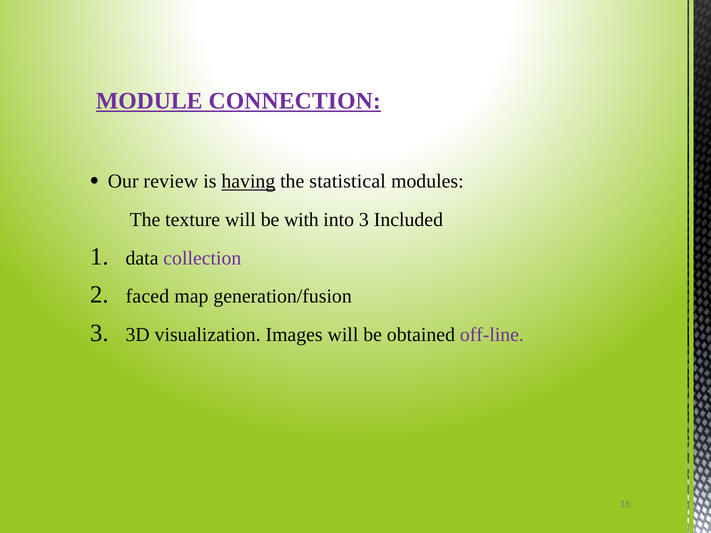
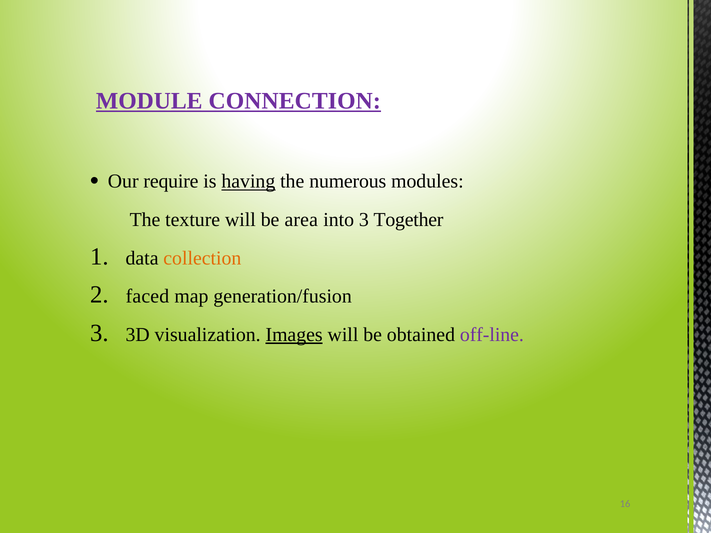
review: review -> require
statistical: statistical -> numerous
with: with -> area
Included: Included -> Together
collection colour: purple -> orange
Images underline: none -> present
